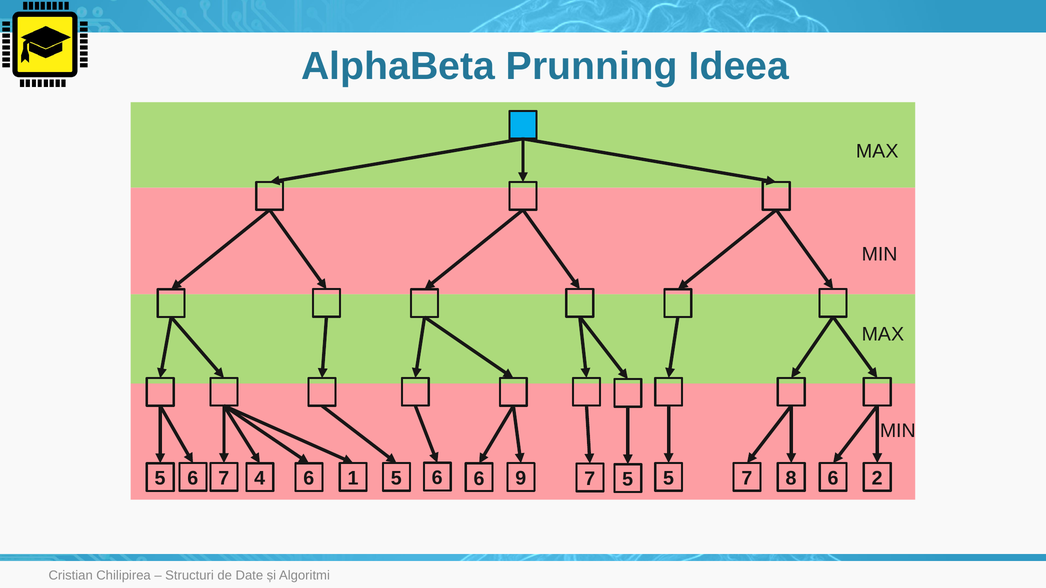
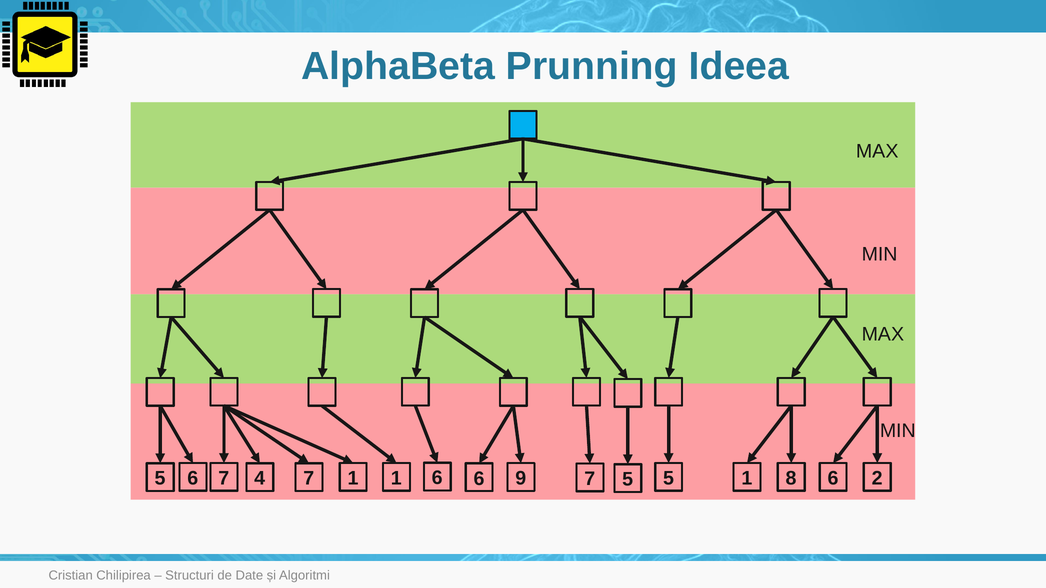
7 5: 5 -> 1
5 6: 6 -> 7
1 6 7: 7 -> 1
